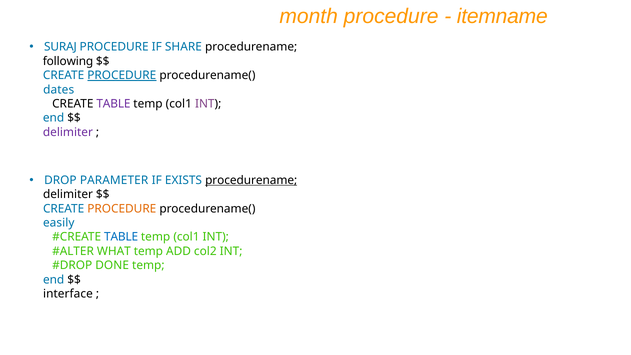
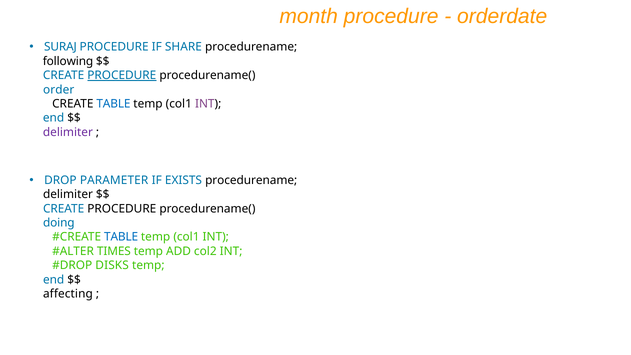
itemname: itemname -> orderdate
dates: dates -> order
TABLE at (113, 104) colour: purple -> blue
procedurename at (251, 180) underline: present -> none
PROCEDURE at (122, 209) colour: orange -> black
easily: easily -> doing
WHAT: WHAT -> TIMES
DONE: DONE -> DISKS
interface: interface -> affecting
